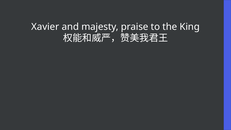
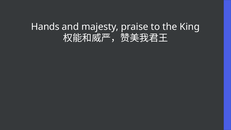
Xavier: Xavier -> Hands
